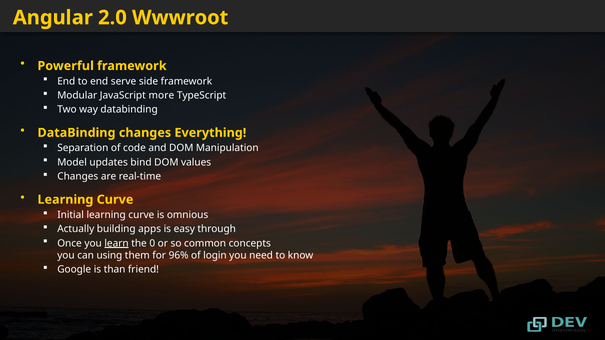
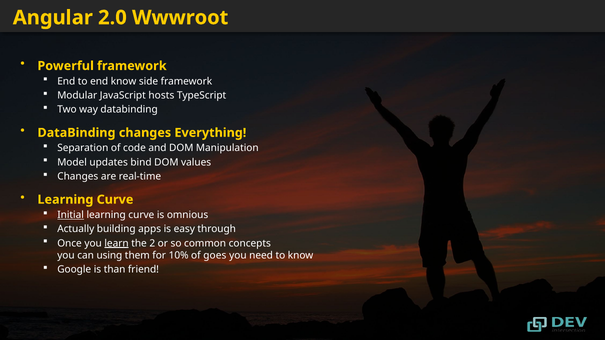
end serve: serve -> know
more: more -> hosts
Initial underline: none -> present
0: 0 -> 2
96%: 96% -> 10%
login: login -> goes
